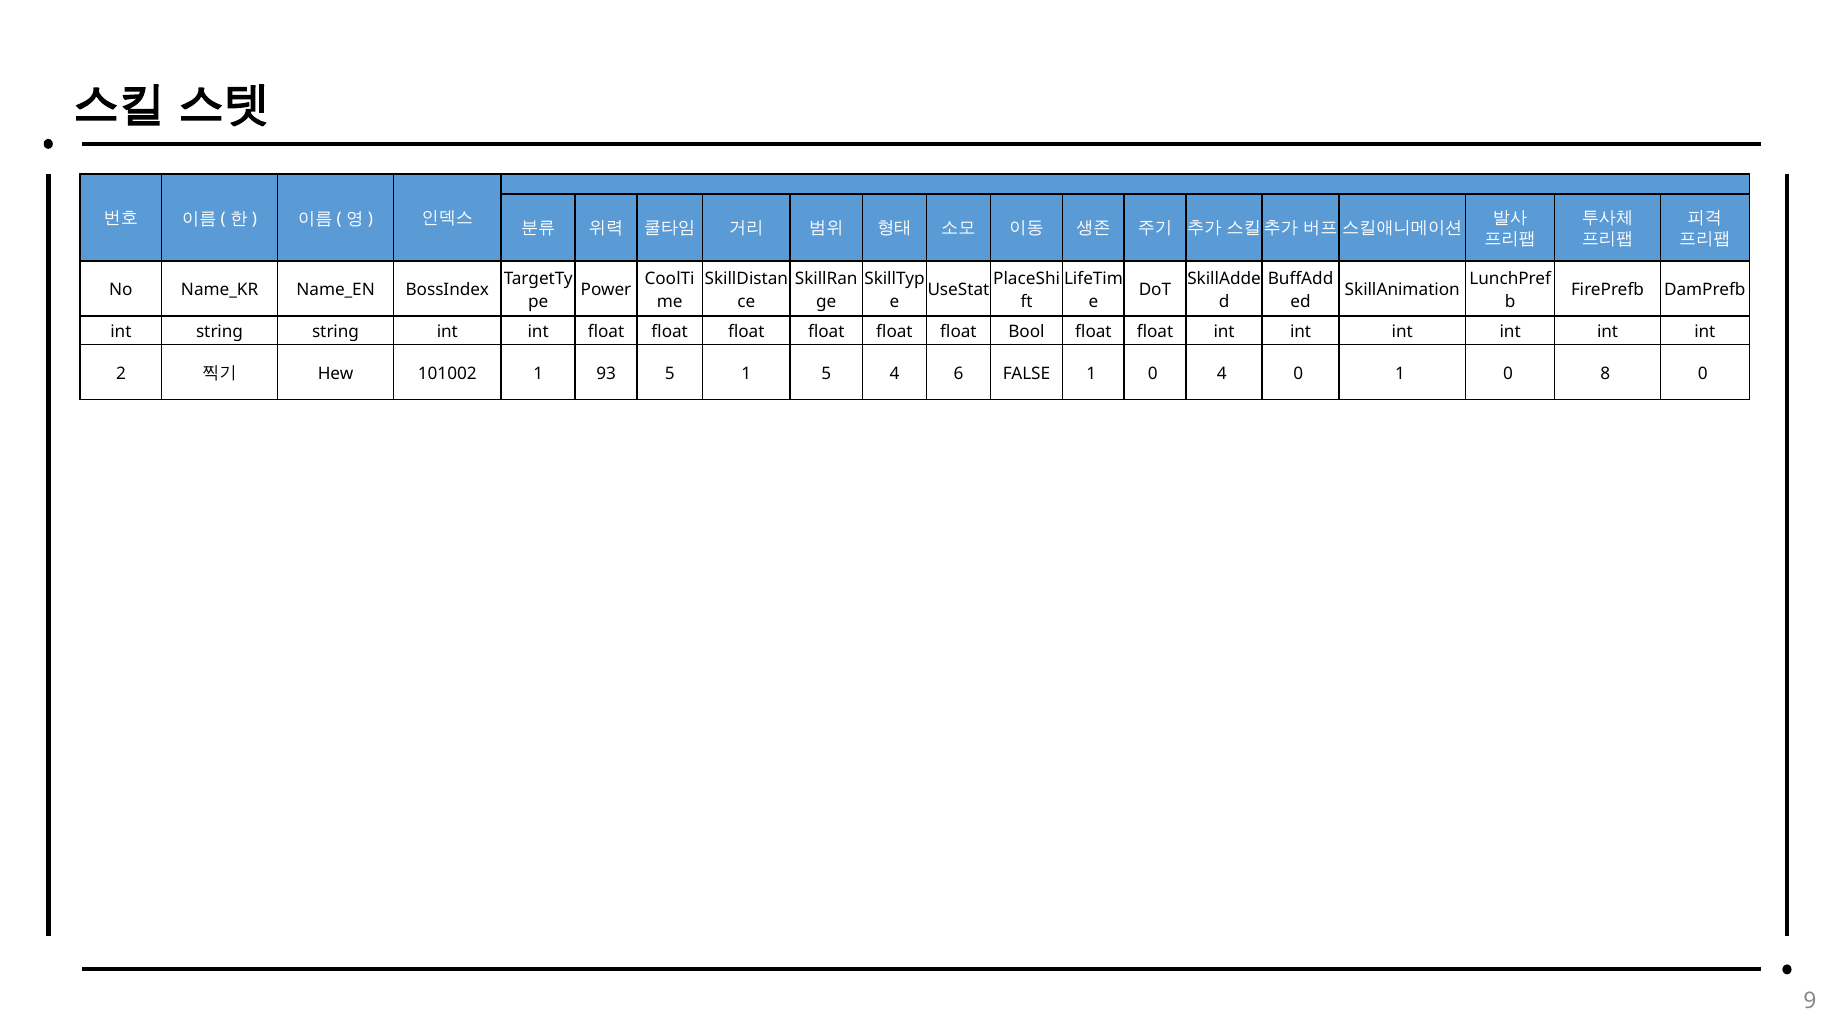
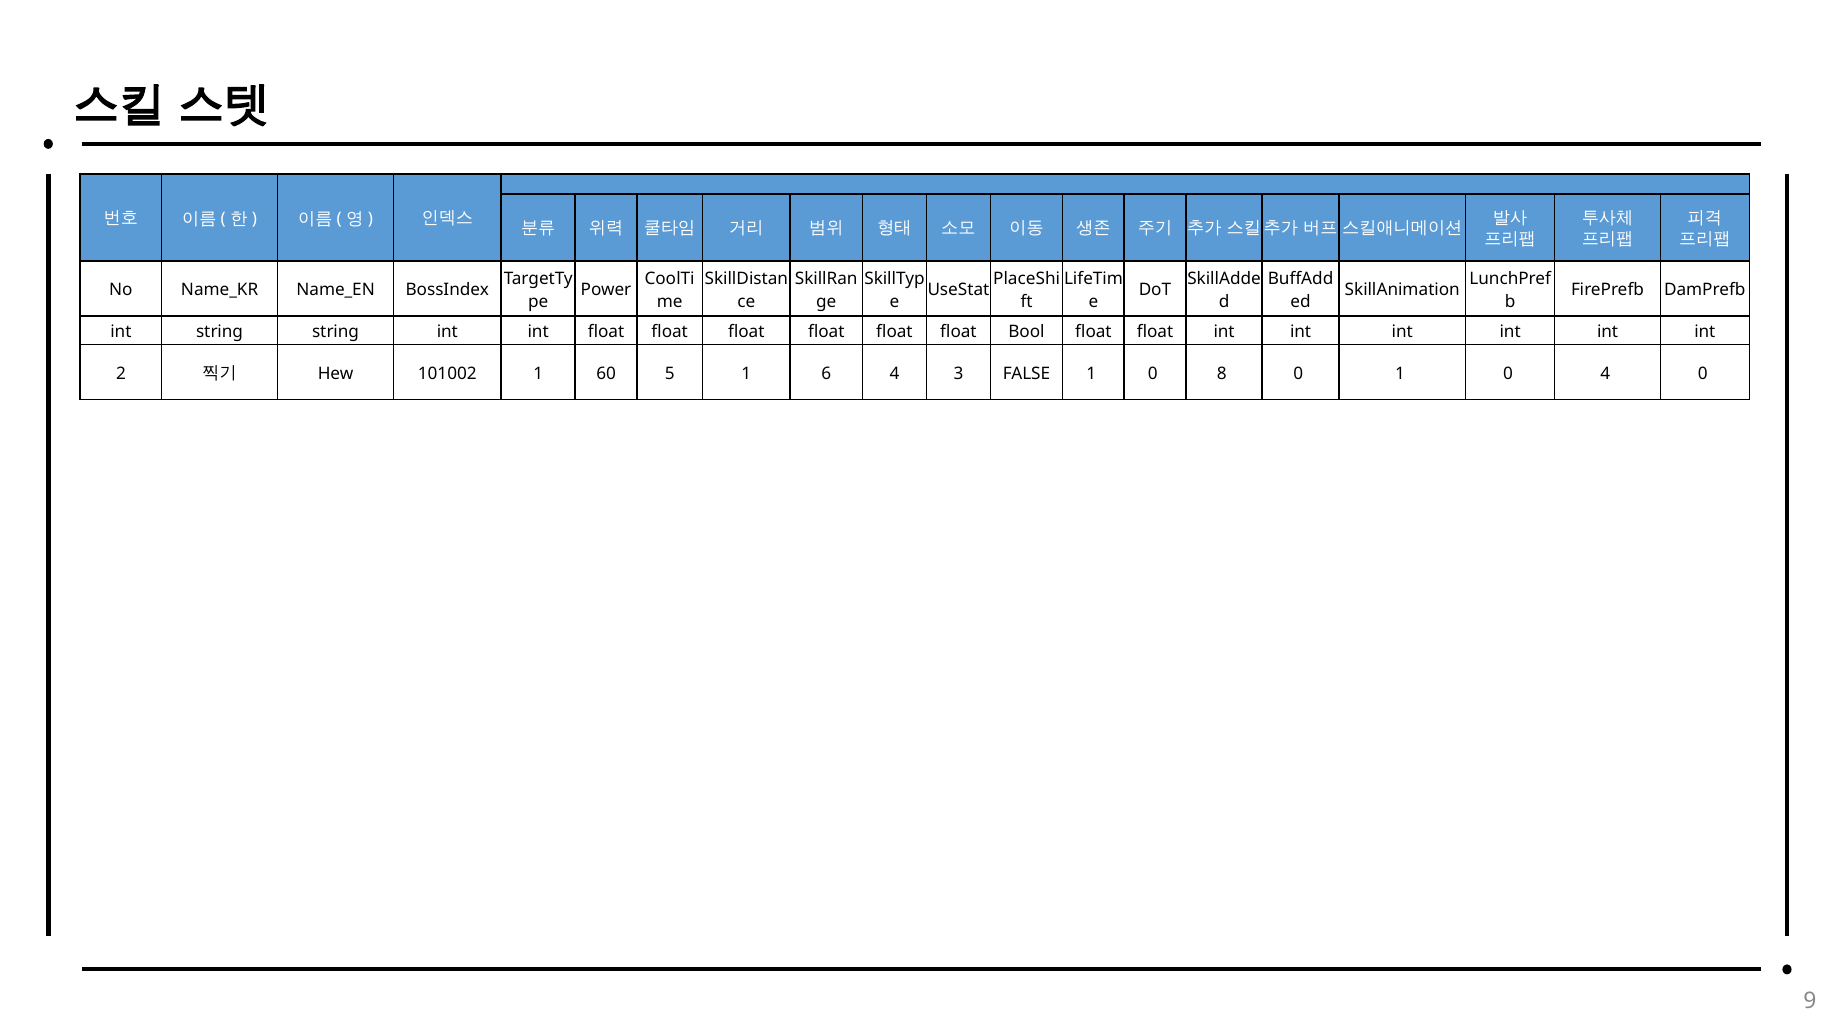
93: 93 -> 60
1 5: 5 -> 6
6: 6 -> 3
0 4: 4 -> 8
0 8: 8 -> 4
